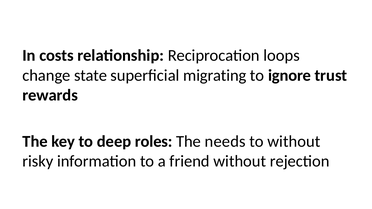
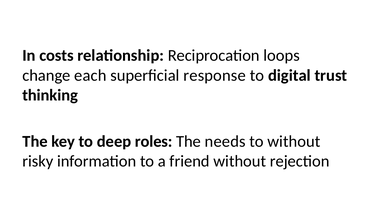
state: state -> each
migrating: migrating -> response
ignore: ignore -> digital
rewards: rewards -> thinking
